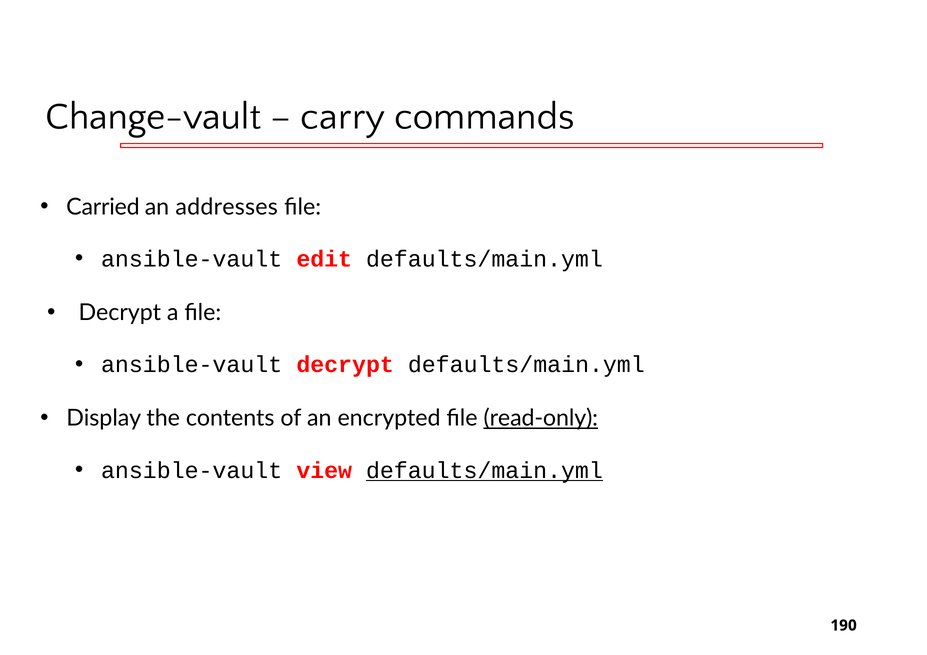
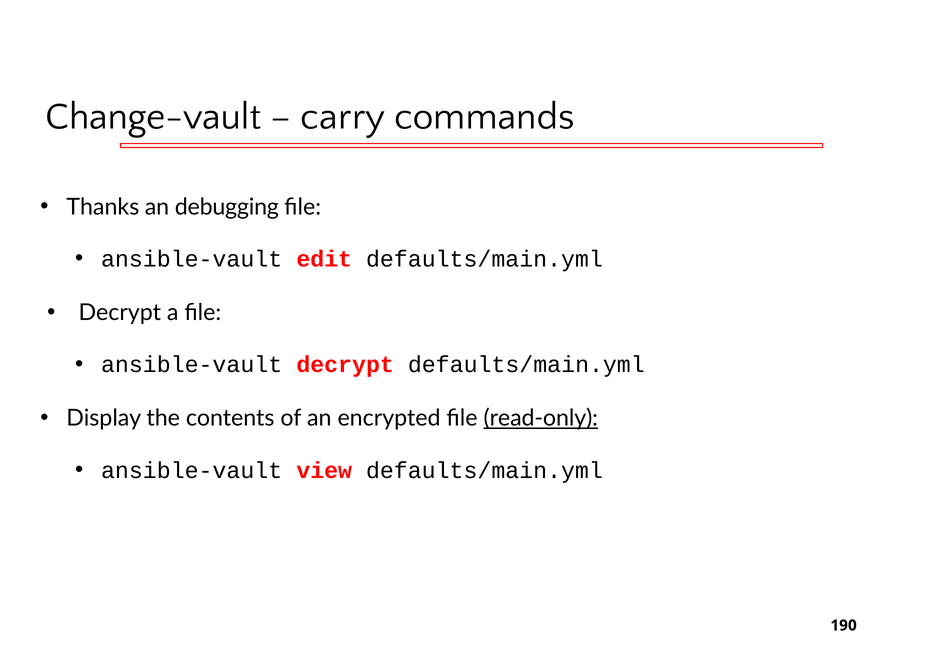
Carried: Carried -> Thanks
addresses: addresses -> debugging
defaults/main.yml at (484, 471) underline: present -> none
